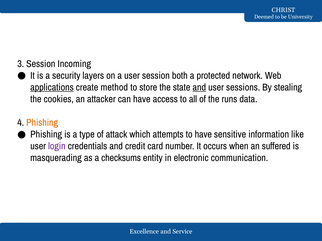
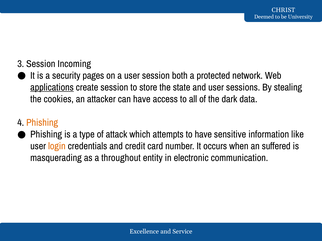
layers: layers -> pages
create method: method -> session
and at (199, 88) underline: present -> none
runs: runs -> dark
login colour: purple -> orange
checksums: checksums -> throughout
